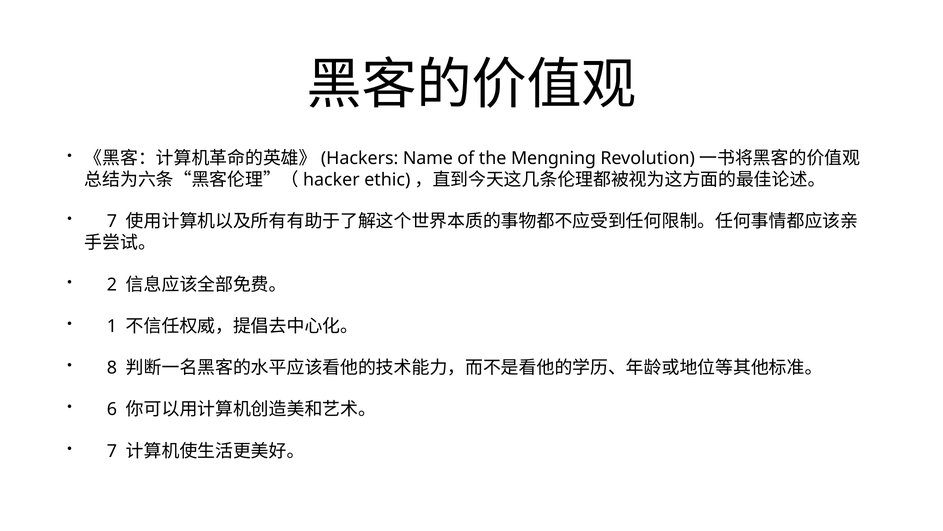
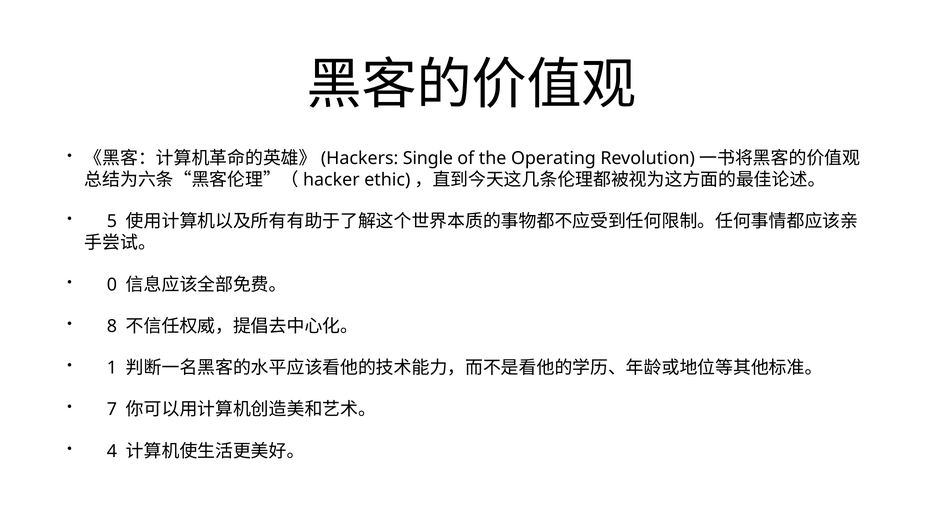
Name: Name -> Single
Mengning: Mengning -> Operating
7 at (112, 221): 7 -> 5
2: 2 -> 0
1: 1 -> 8
8: 8 -> 1
6: 6 -> 7
7 at (112, 451): 7 -> 4
